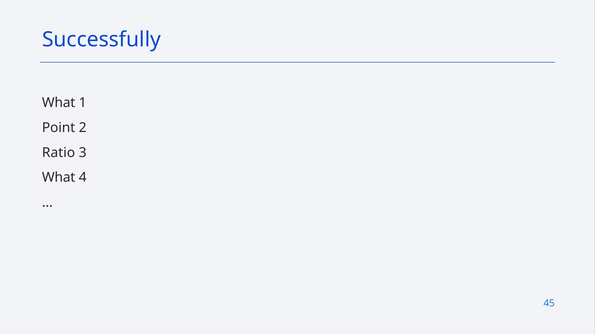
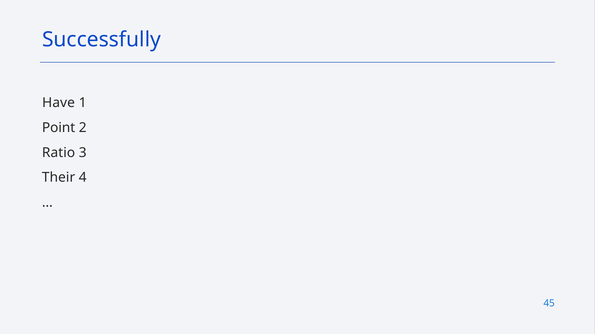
What at (59, 103): What -> Have
What at (59, 178): What -> Their
